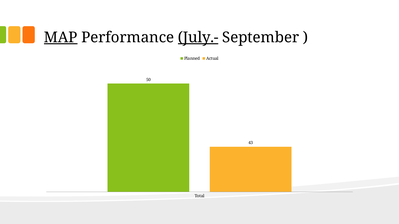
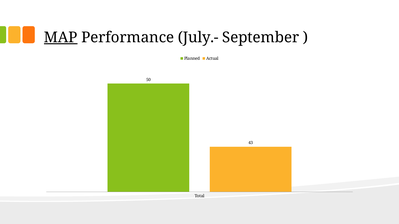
July.- underline: present -> none
